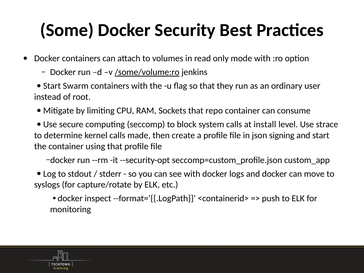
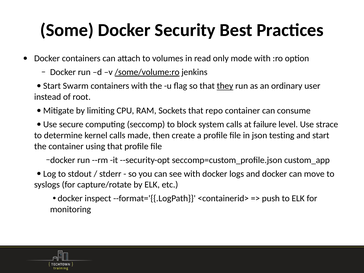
they underline: none -> present
install: install -> failure
signing: signing -> testing
